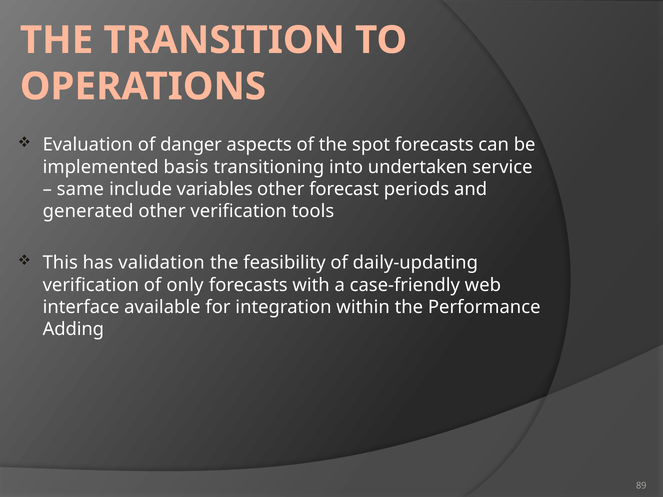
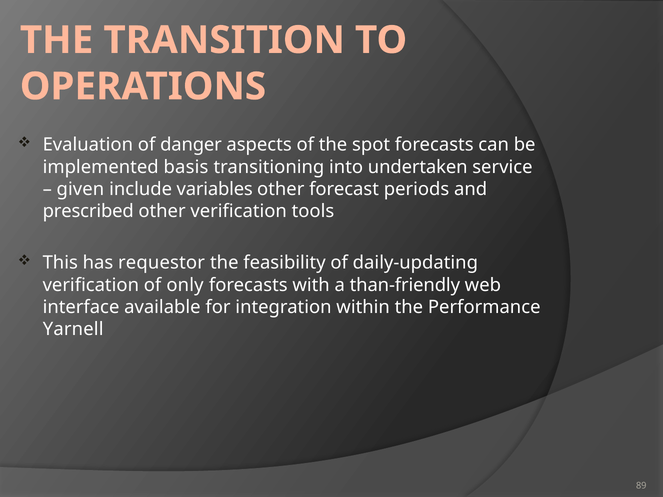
same: same -> given
generated: generated -> prescribed
validation: validation -> requestor
case-friendly: case-friendly -> than-friendly
Adding: Adding -> Yarnell
